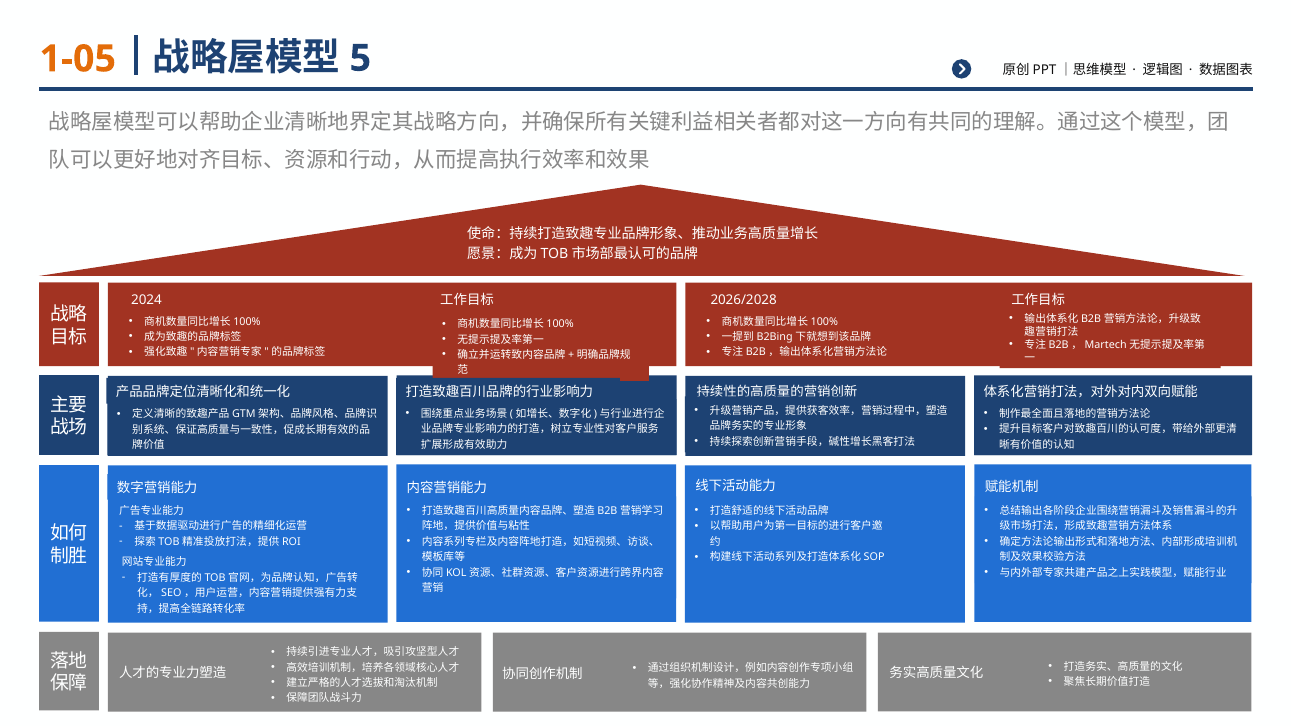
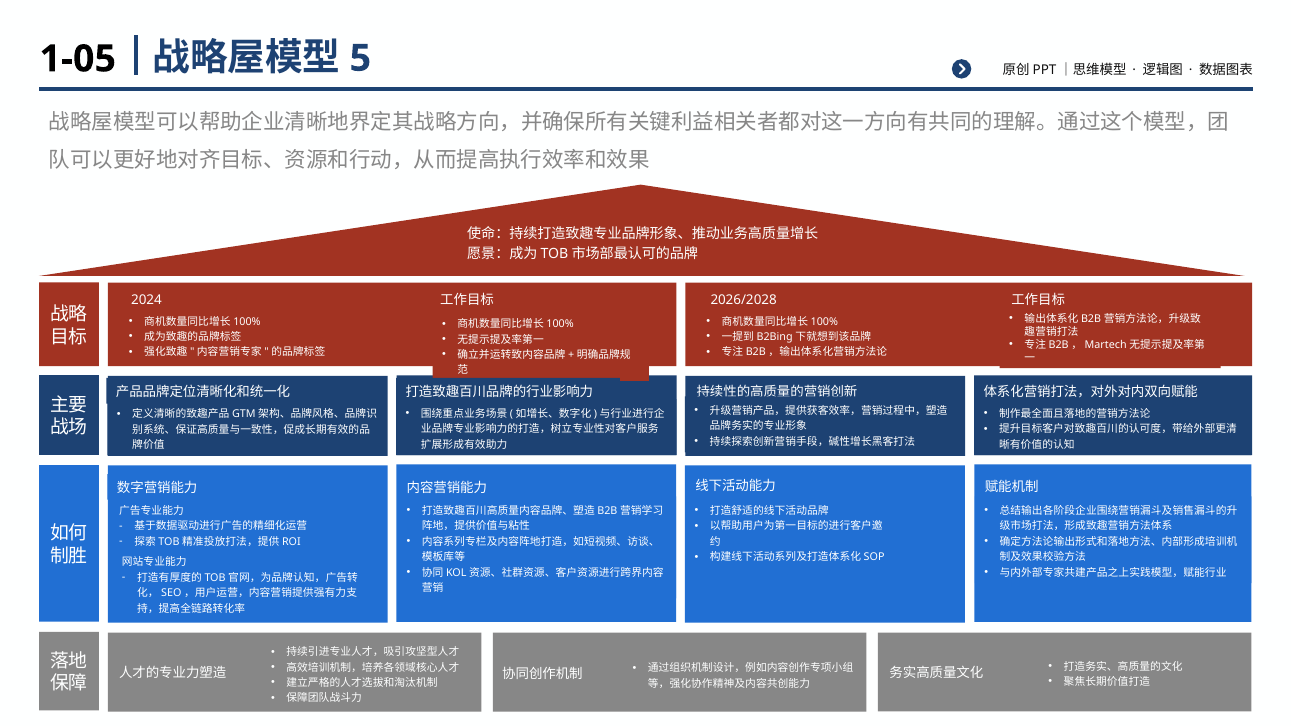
1-05 colour: orange -> black
